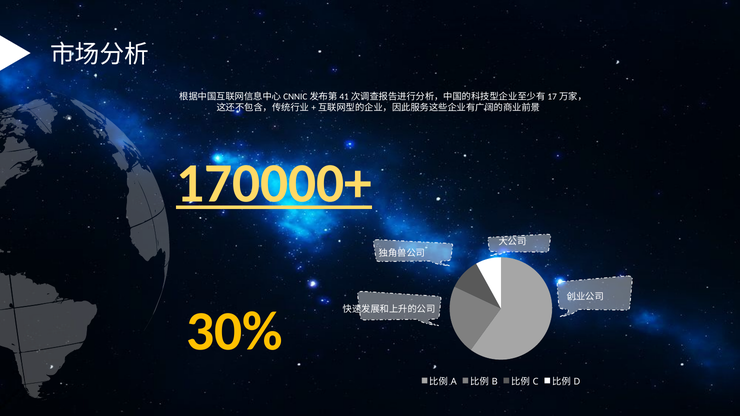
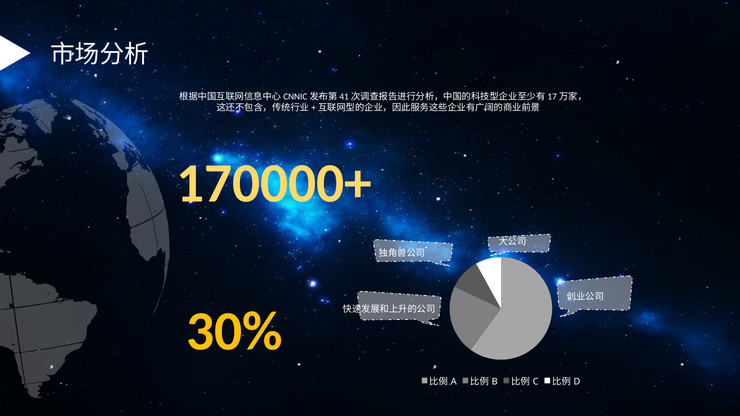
170000+ underline: present -> none
